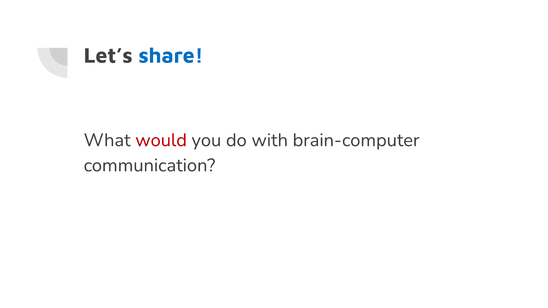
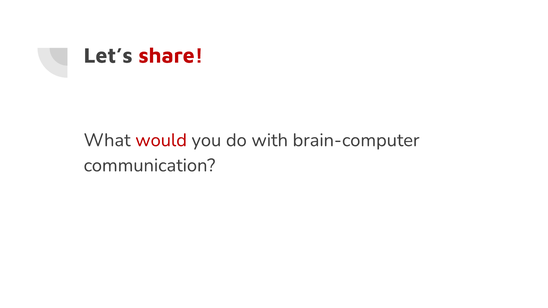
share colour: blue -> red
